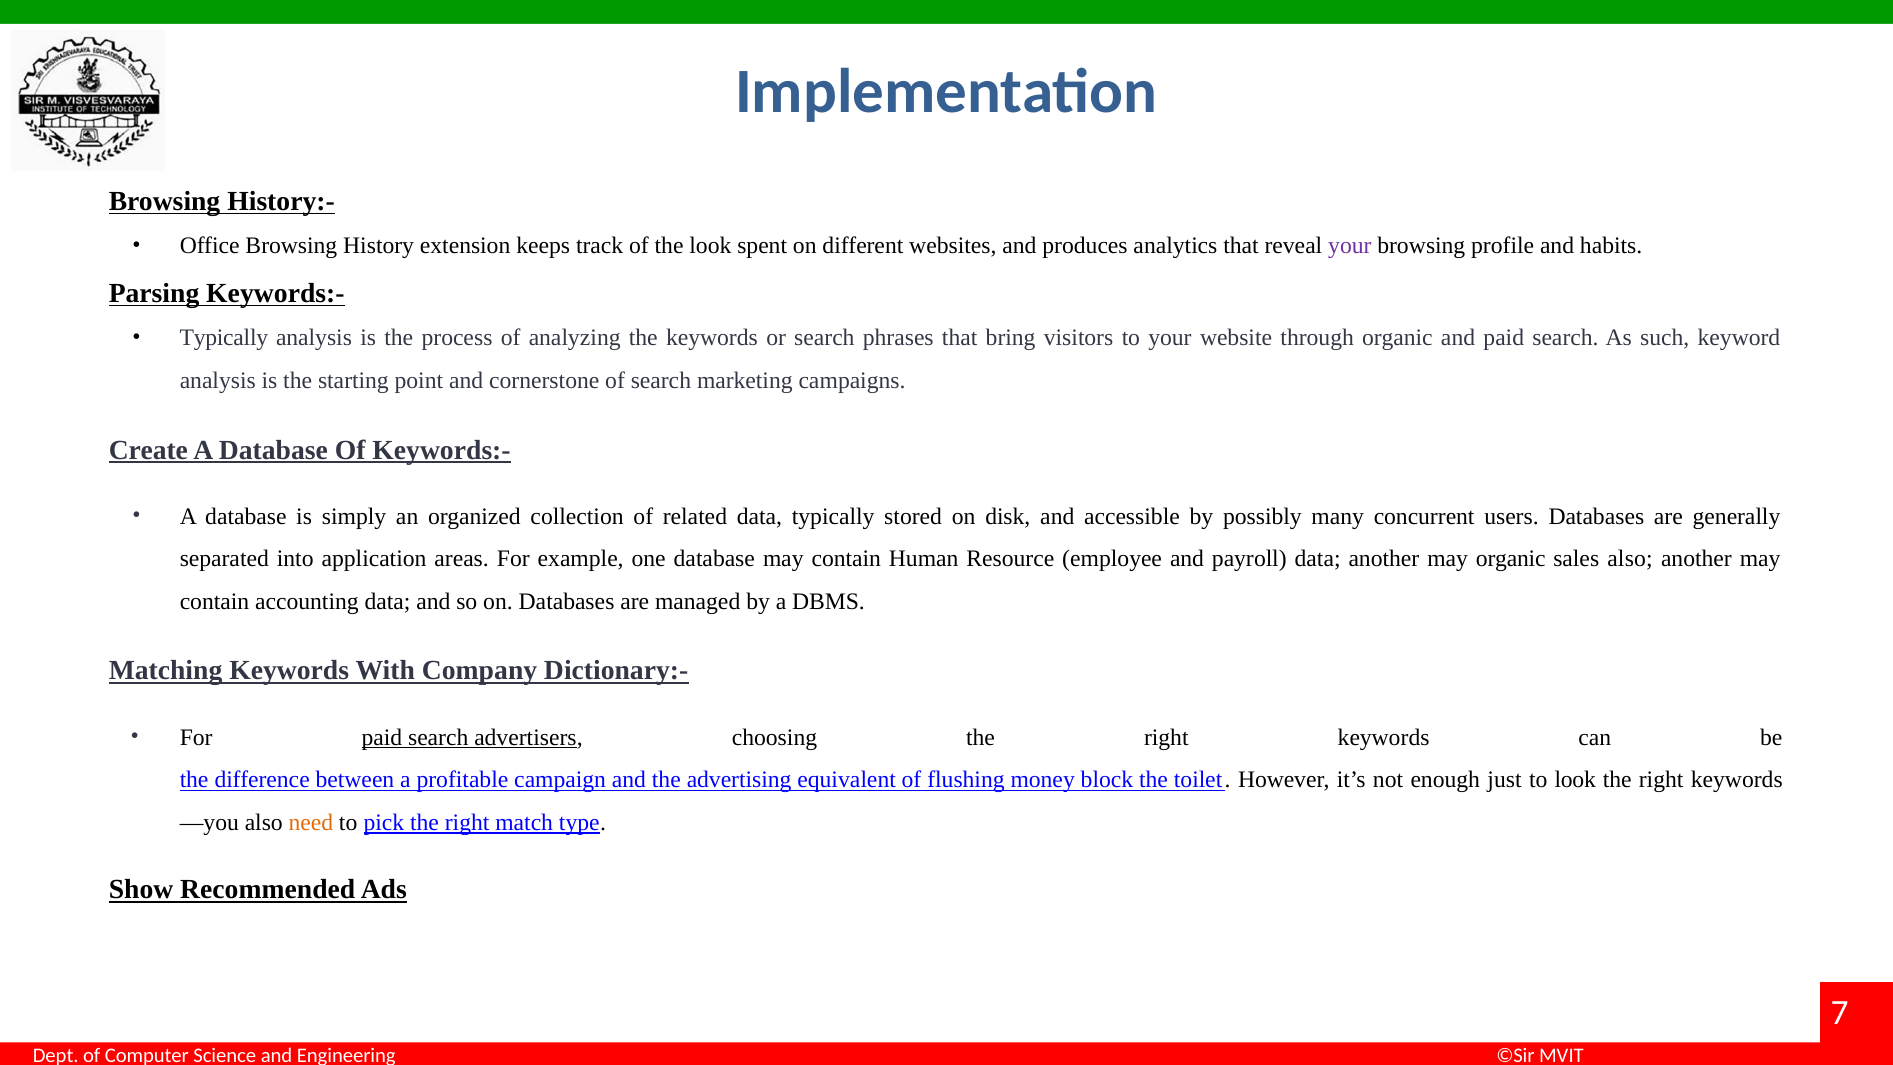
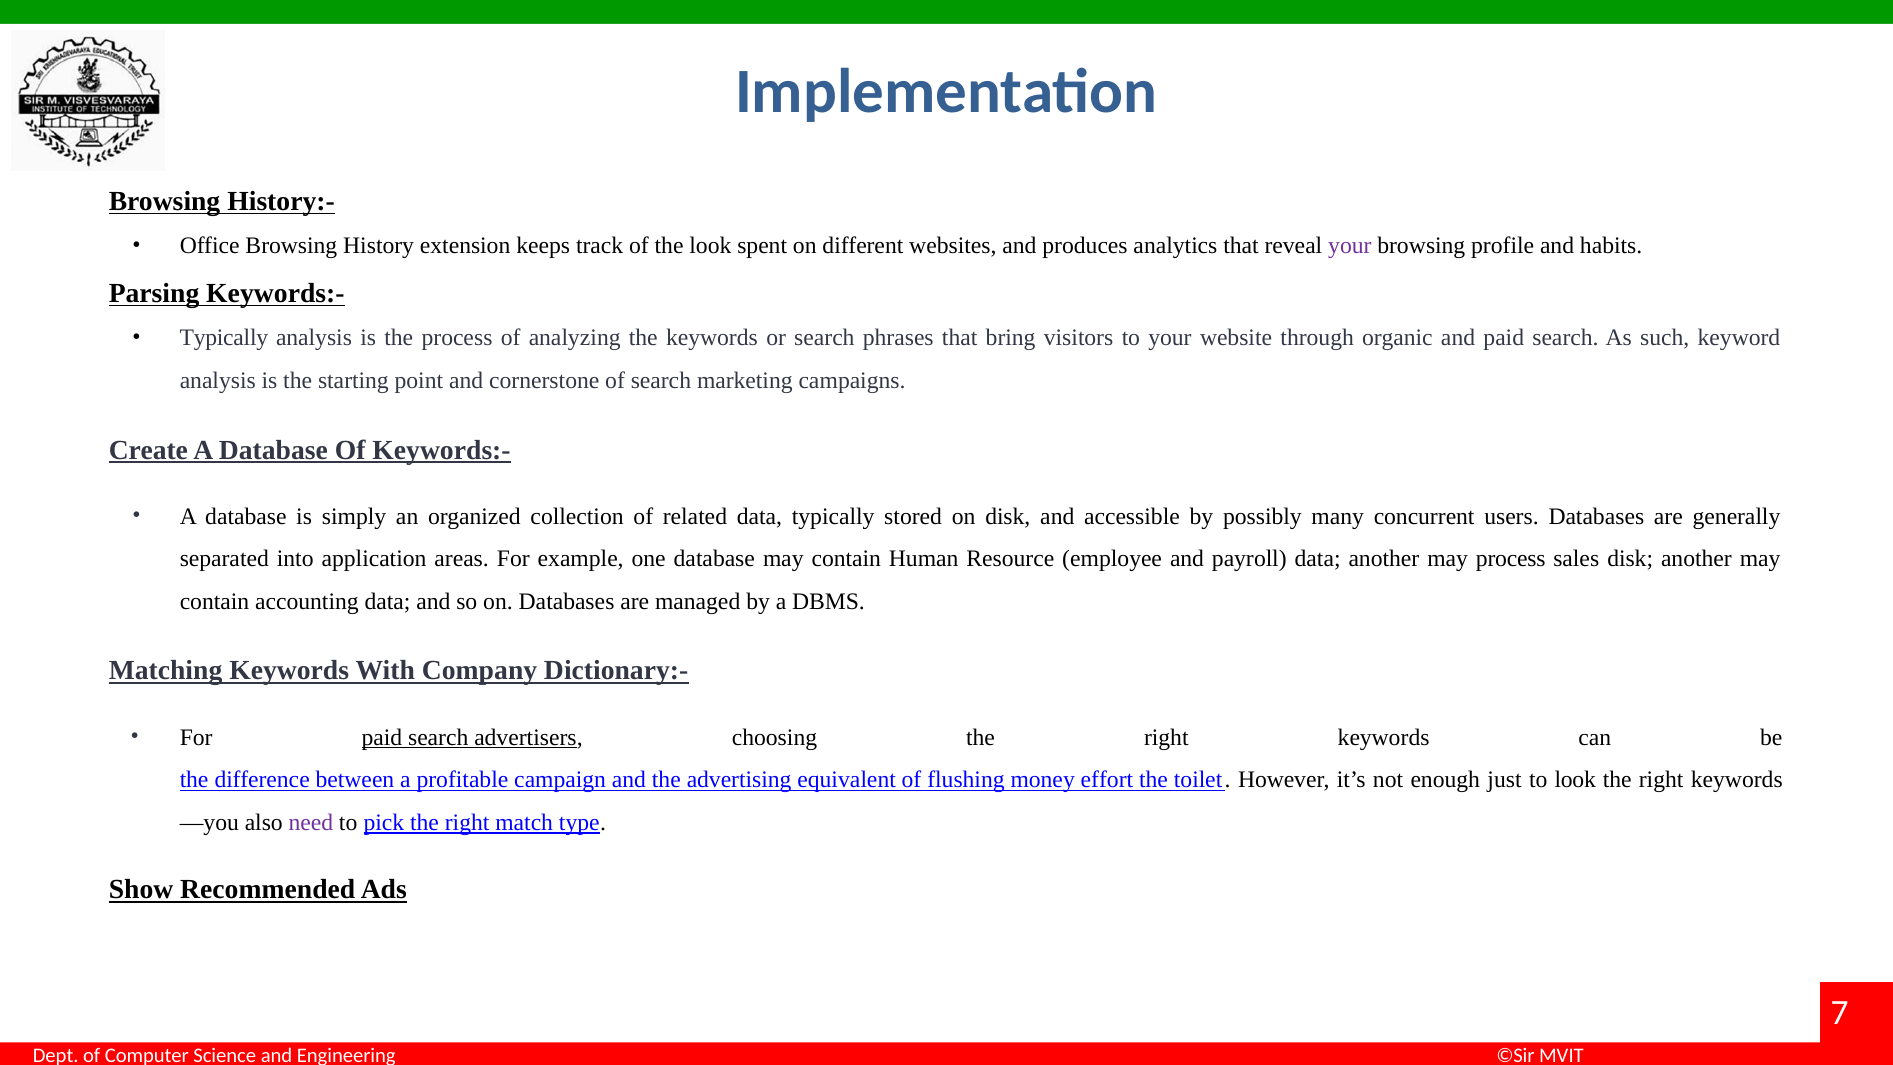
may organic: organic -> process
sales also: also -> disk
block: block -> effort
need colour: orange -> purple
